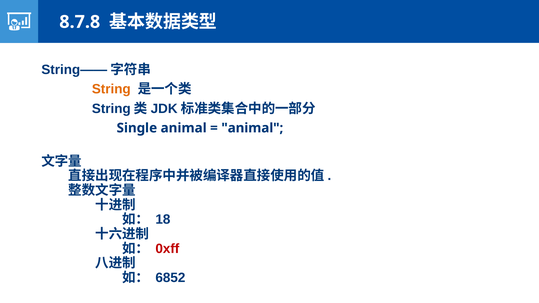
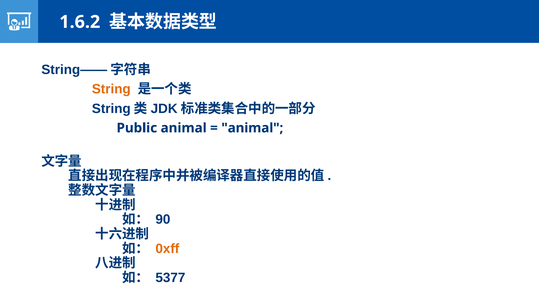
8.7.8: 8.7.8 -> 1.6.2
Single: Single -> Public
18: 18 -> 90
0xff colour: red -> orange
6852: 6852 -> 5377
